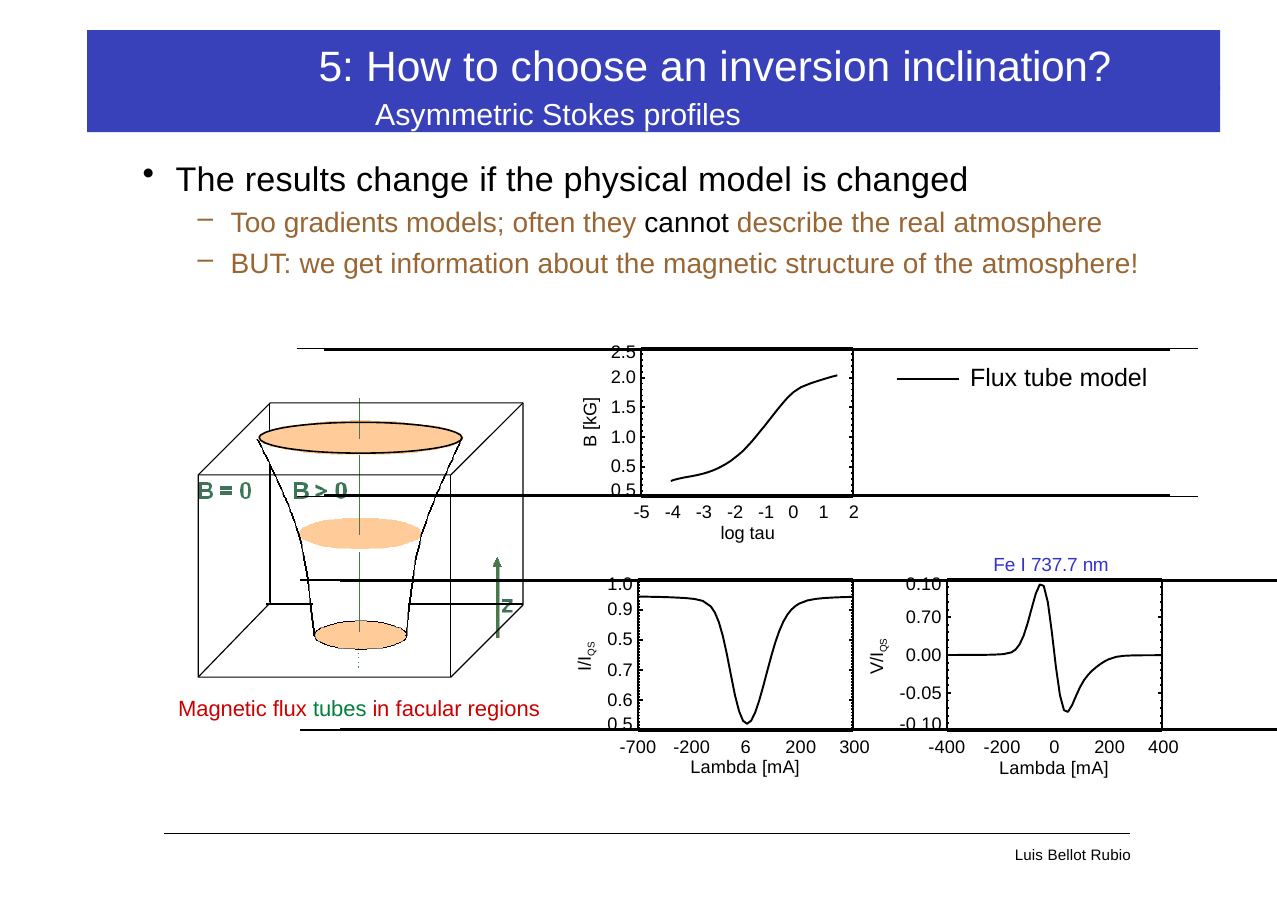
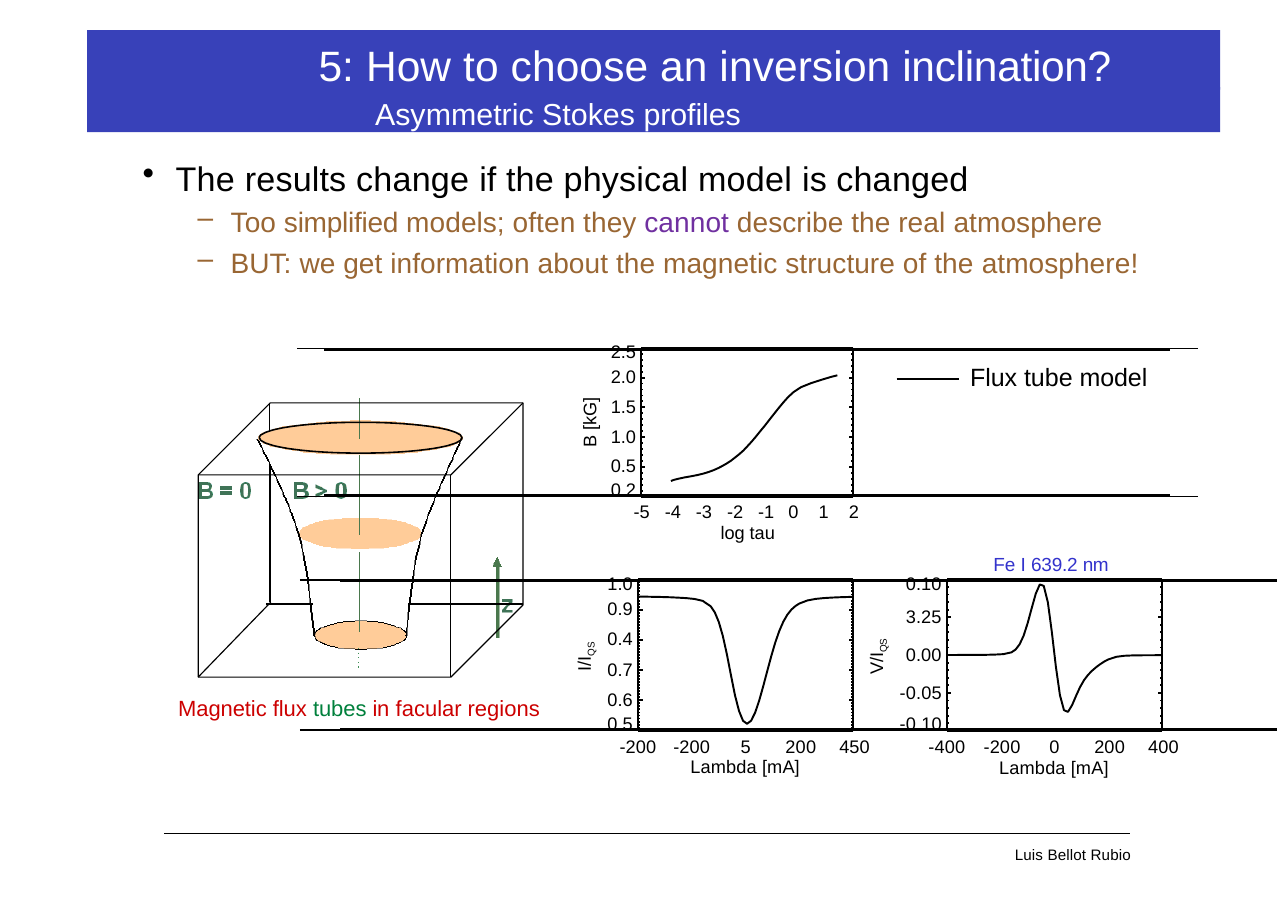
gradients: gradients -> simplified
cannot colour: black -> purple
0.5 at (623, 491): 0.5 -> 0.2
737.7: 737.7 -> 639.2
0.70: 0.70 -> 3.25
0.5 at (620, 640): 0.5 -> 0.4
-700 at (638, 748): -700 -> -200
-200 6: 6 -> 5
300: 300 -> 450
